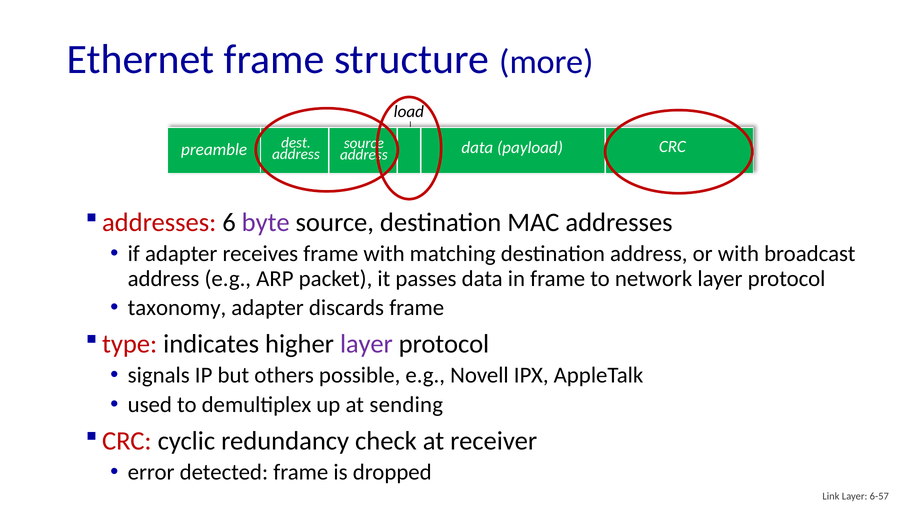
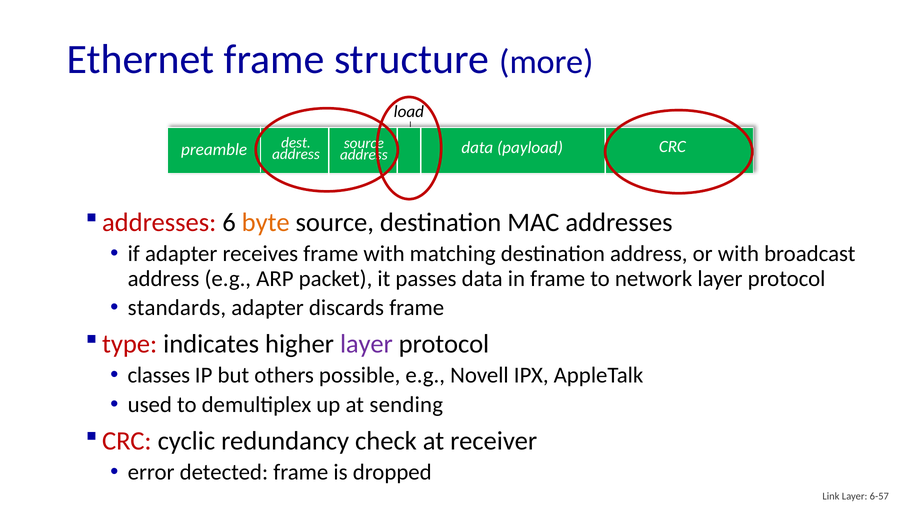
byte colour: purple -> orange
taxonomy: taxonomy -> standards
signals: signals -> classes
